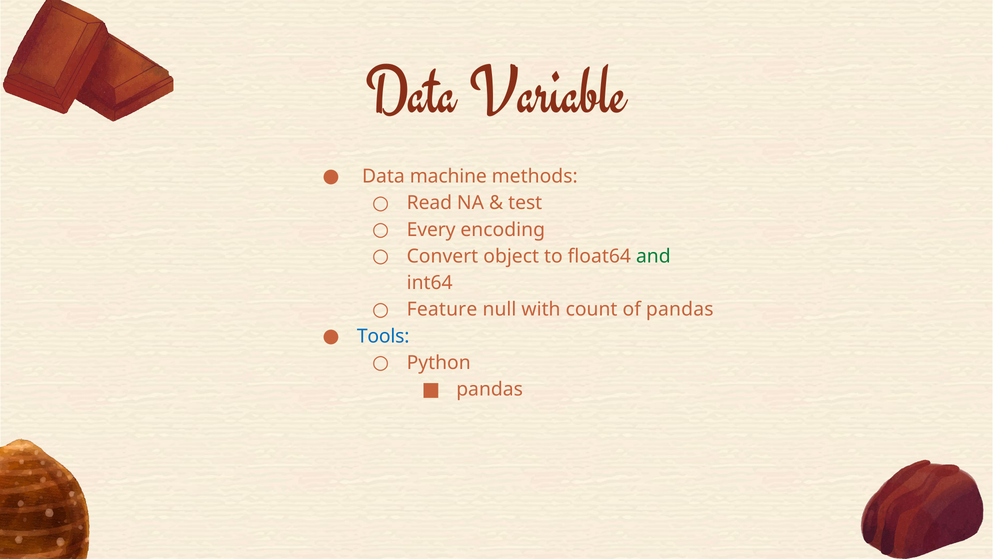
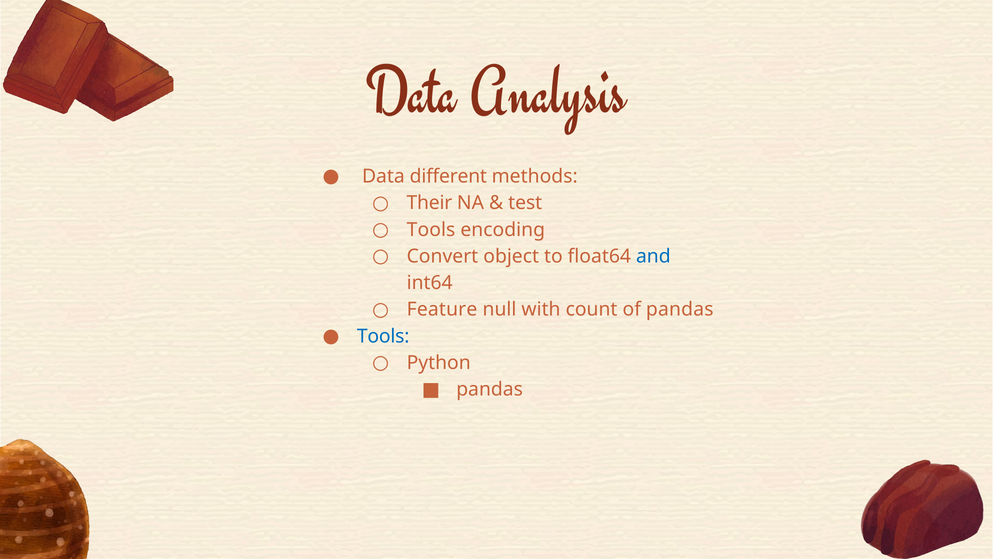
Variable: Variable -> Analysis
machine: machine -> different
Read: Read -> Their
Every at (431, 229): Every -> Tools
and colour: green -> blue
